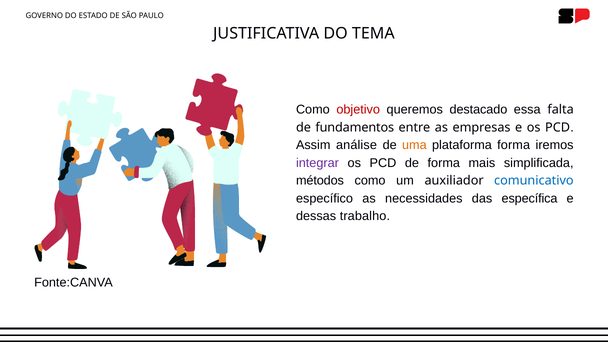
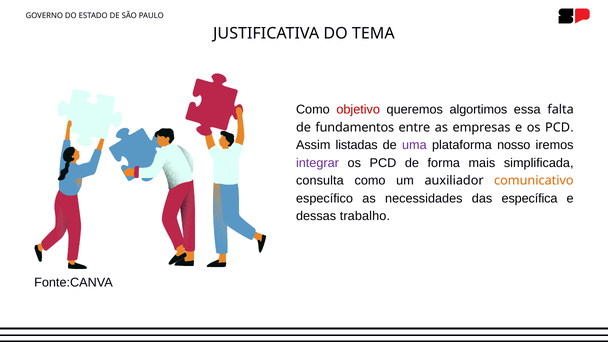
destacado: destacado -> algortimos
análise: análise -> listadas
uma colour: orange -> purple
plataforma forma: forma -> nosso
métodos: métodos -> consulta
comunicativo colour: blue -> orange
